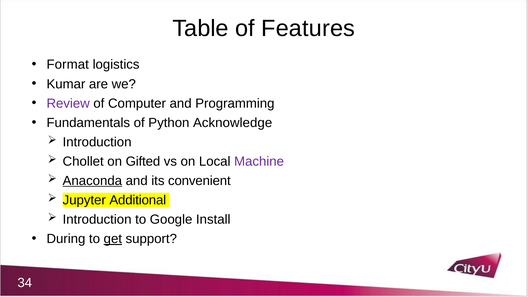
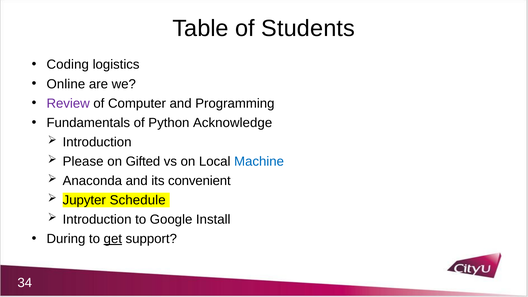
Features: Features -> Students
Format: Format -> Coding
Kumar: Kumar -> Online
Chollet: Chollet -> Please
Machine colour: purple -> blue
Anaconda underline: present -> none
Additional: Additional -> Schedule
